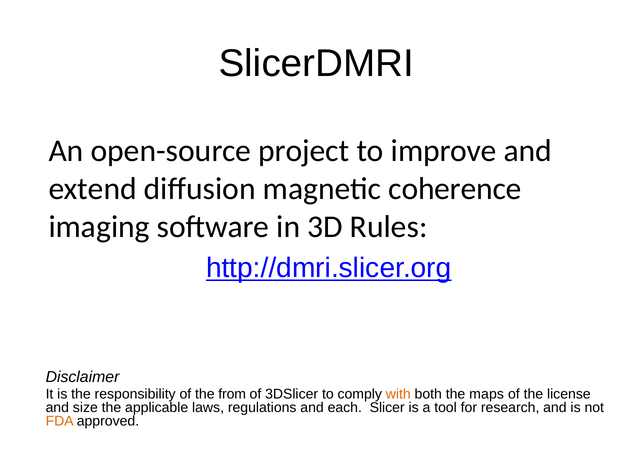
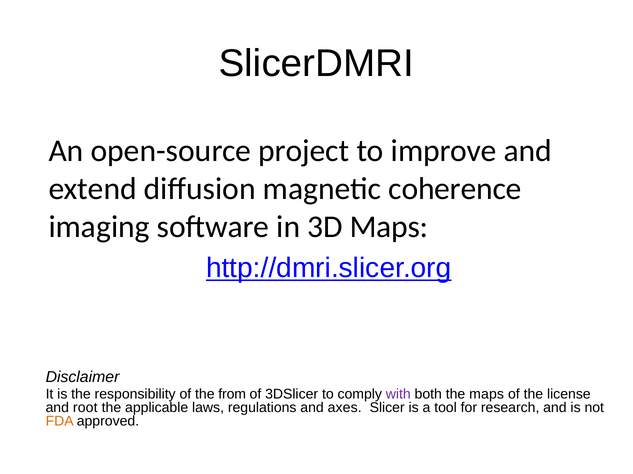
3D Rules: Rules -> Maps
with colour: orange -> purple
size: size -> root
each: each -> axes
